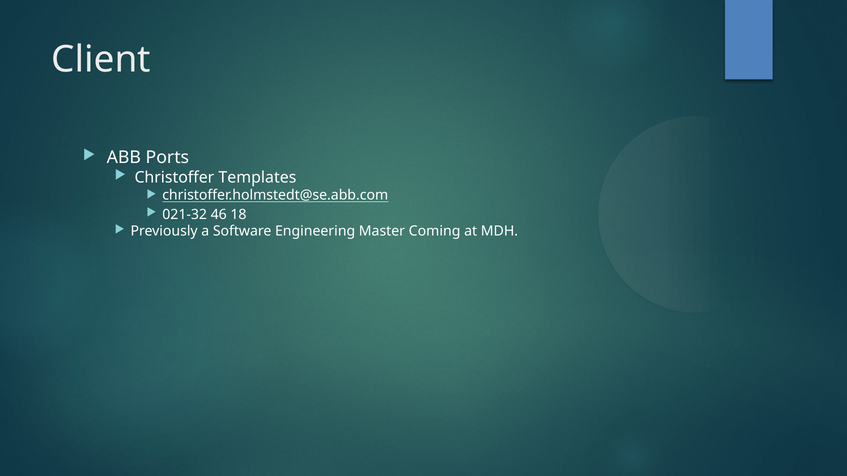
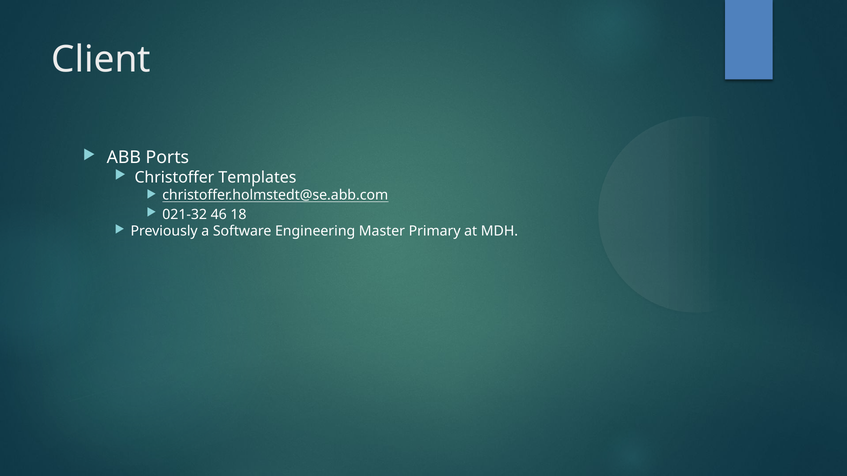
Coming: Coming -> Primary
